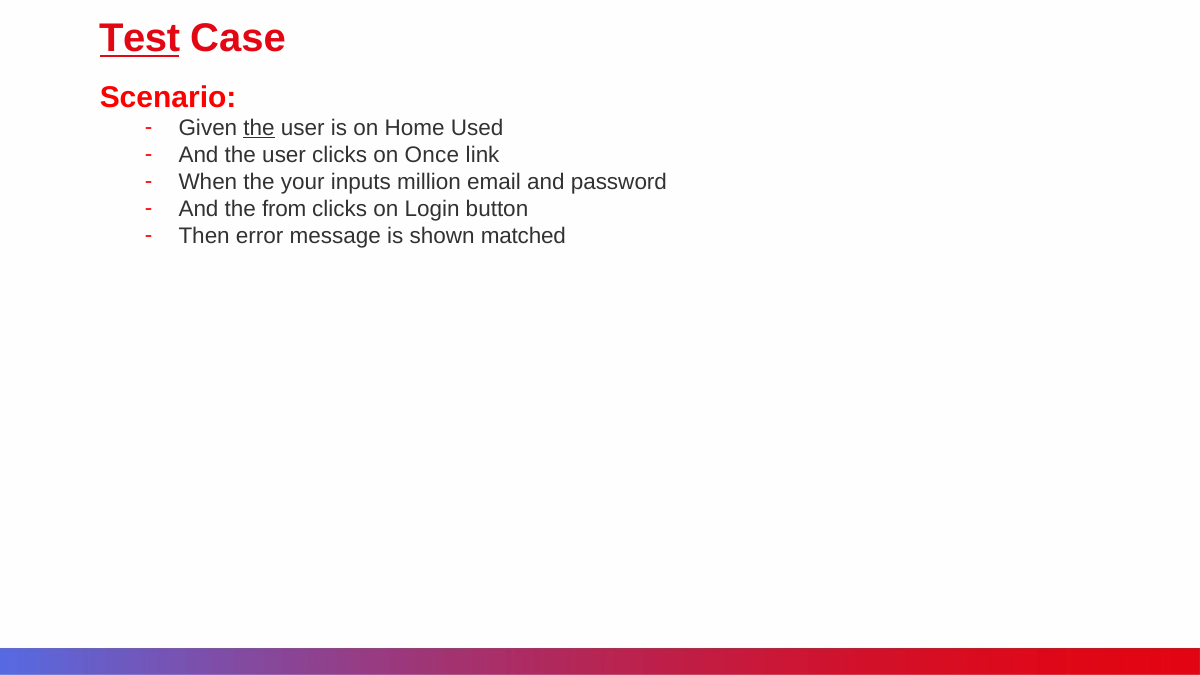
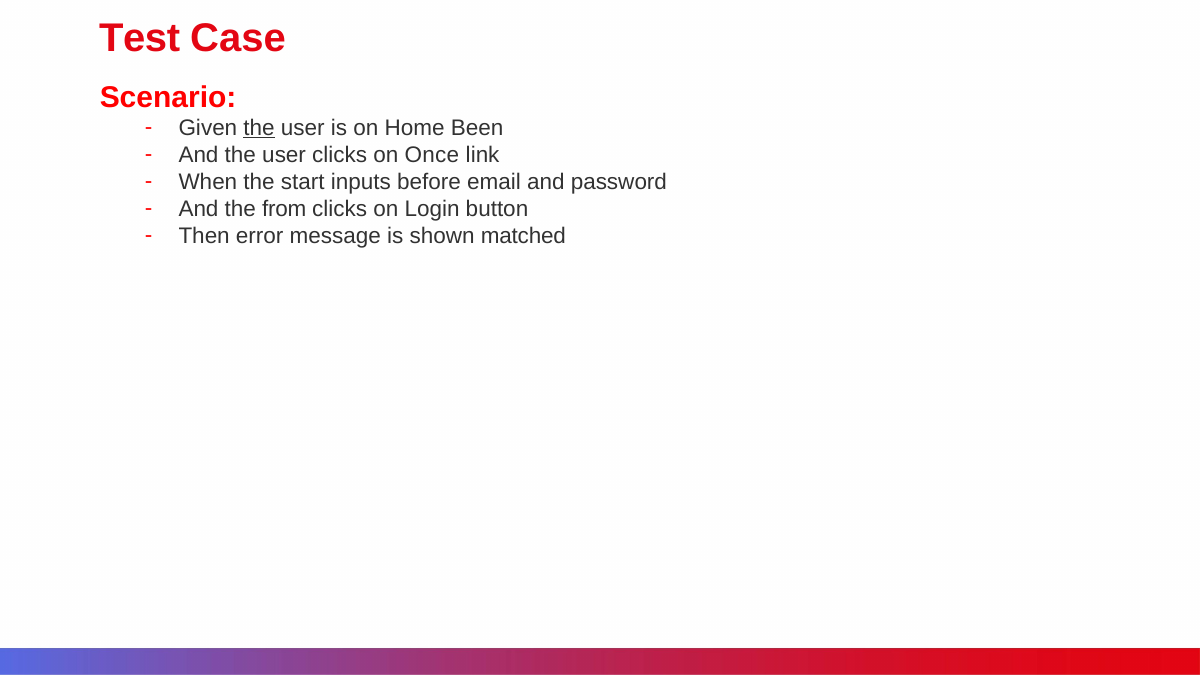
Test underline: present -> none
Used: Used -> Been
your: your -> start
million: million -> before
